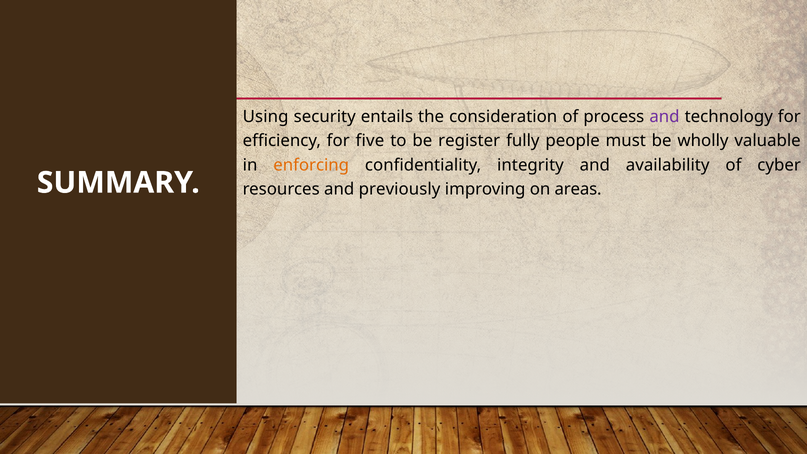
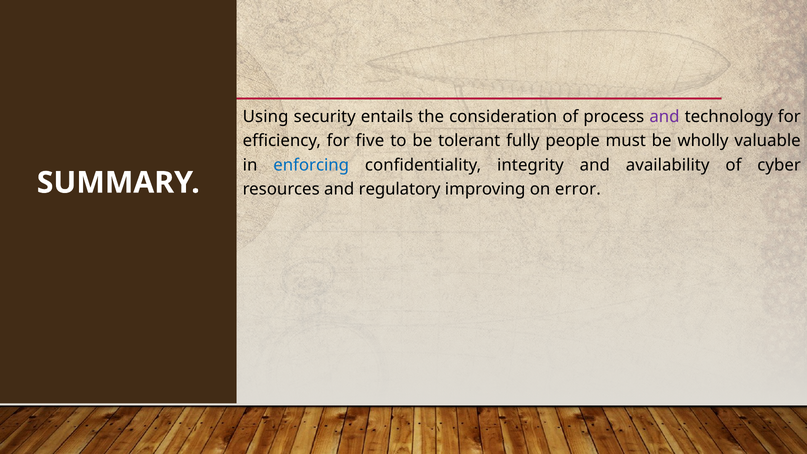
register: register -> tolerant
enforcing colour: orange -> blue
previously: previously -> regulatory
areas: areas -> error
